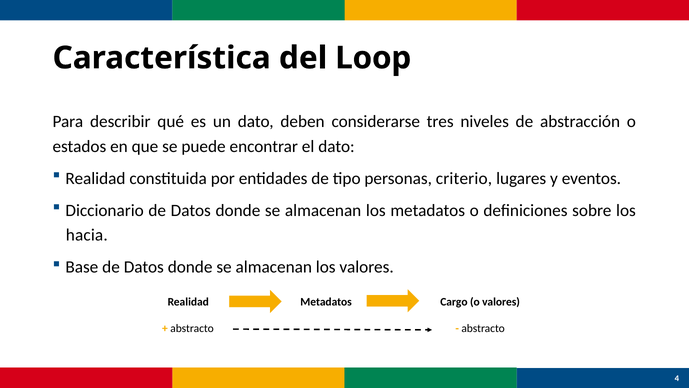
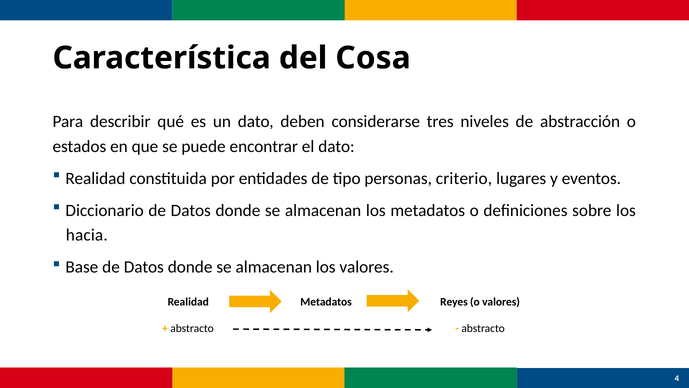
Loop: Loop -> Cosa
Cargo: Cargo -> Reyes
